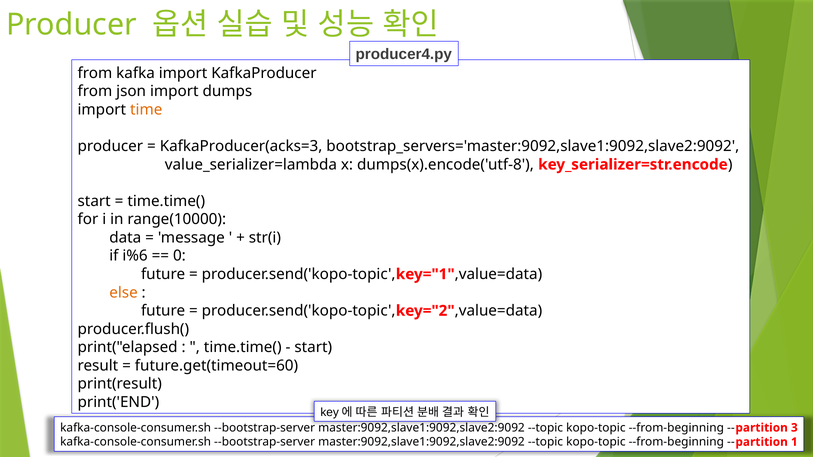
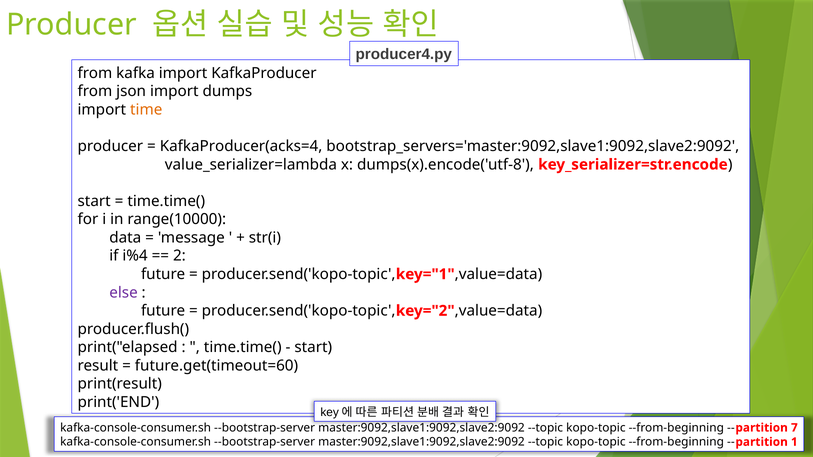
KafkaProducer(acks=3: KafkaProducer(acks=3 -> KafkaProducer(acks=4
i%6: i%6 -> i%4
0: 0 -> 2
else colour: orange -> purple
3: 3 -> 7
